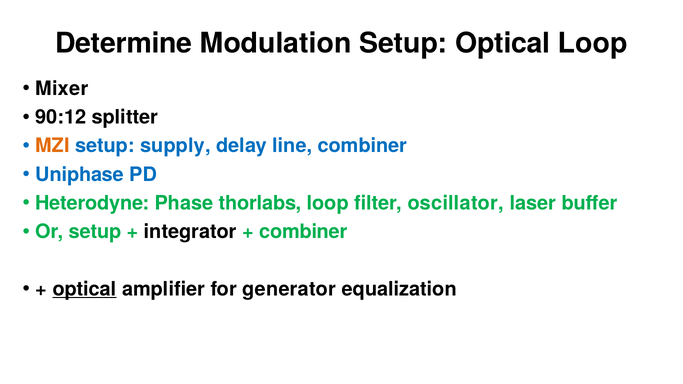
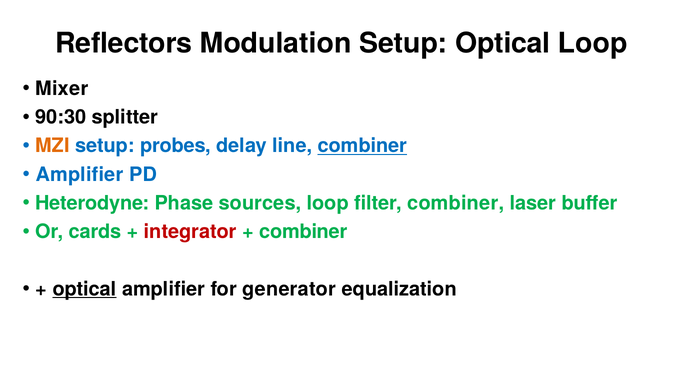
Determine: Determine -> Reflectors
90:12: 90:12 -> 90:30
supply: supply -> probes
combiner at (362, 146) underline: none -> present
Uniphase at (80, 175): Uniphase -> Amplifier
thorlabs: thorlabs -> sources
filter oscillator: oscillator -> combiner
Or setup: setup -> cards
integrator colour: black -> red
